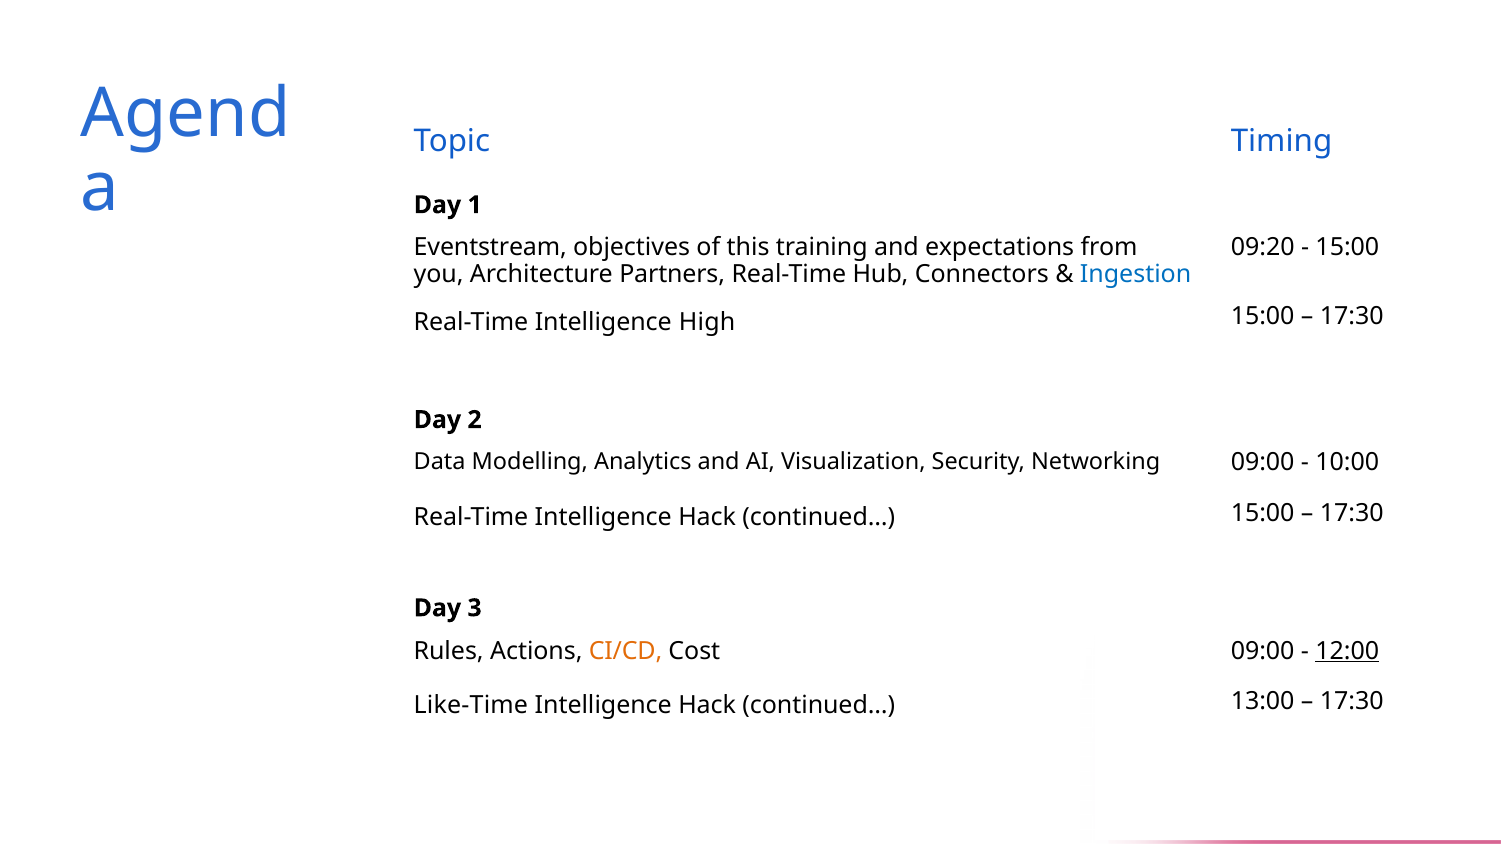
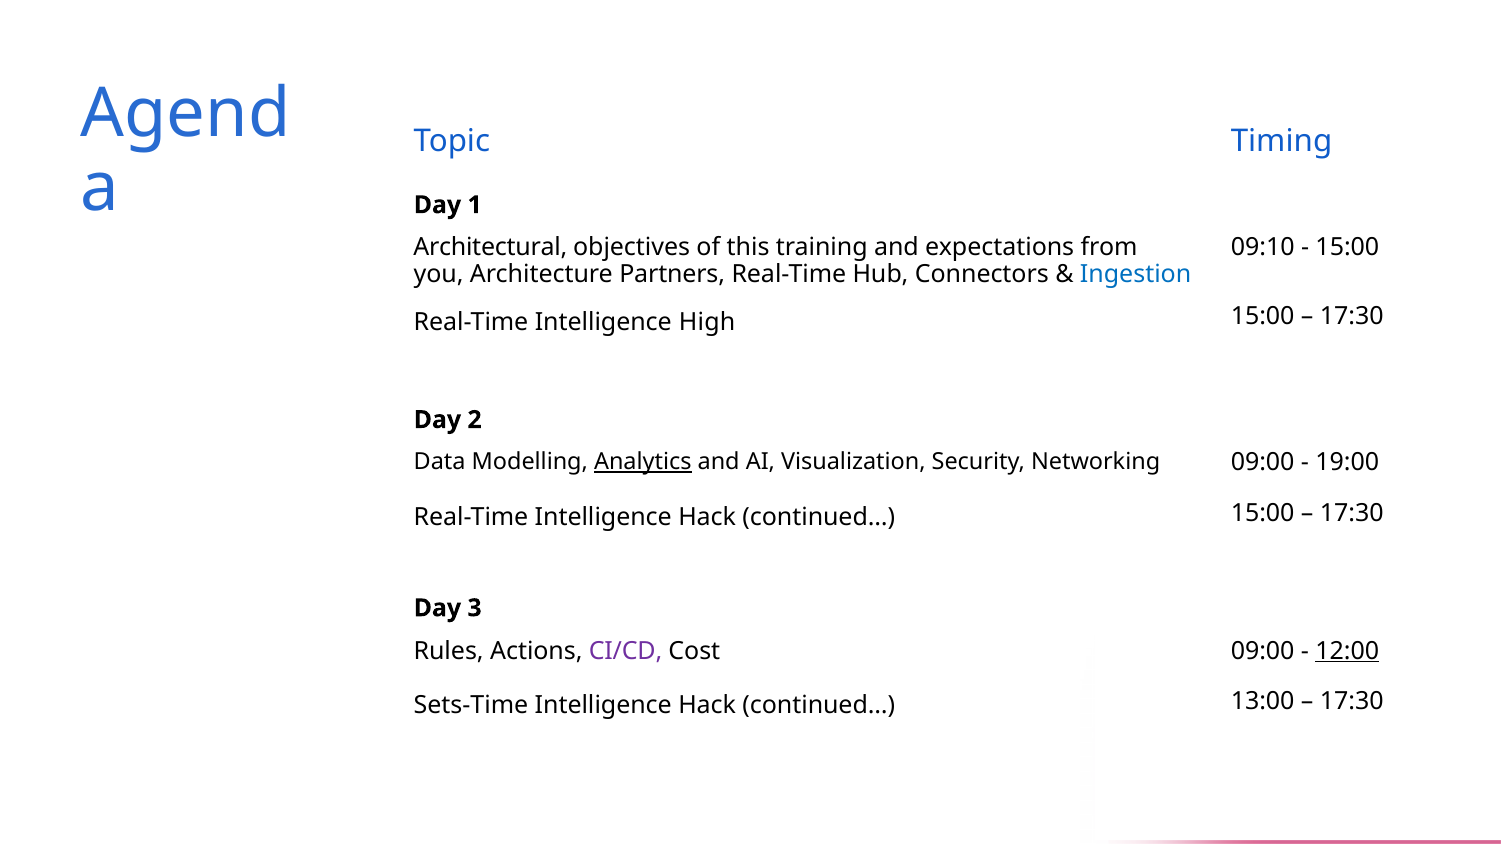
Eventstream: Eventstream -> Architectural
09:20: 09:20 -> 09:10
Analytics underline: none -> present
10:00: 10:00 -> 19:00
CI/CD colour: orange -> purple
Like-Time: Like-Time -> Sets-Time
